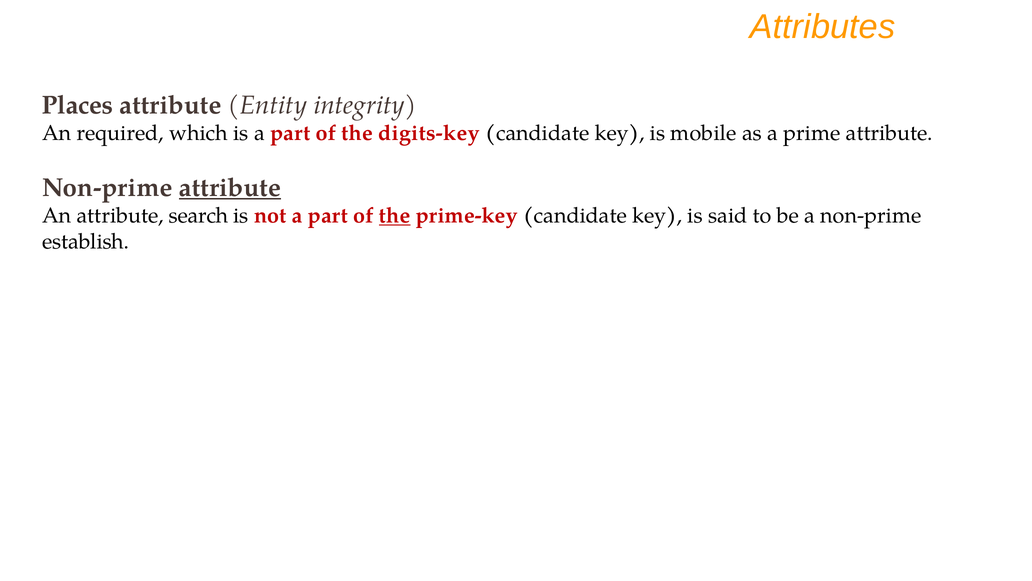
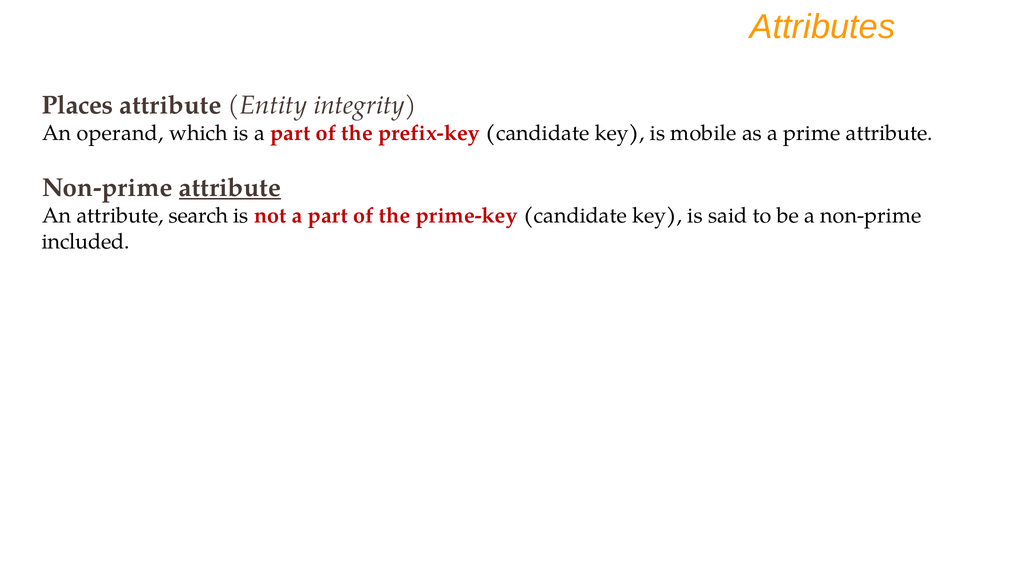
required: required -> operand
digits-key: digits-key -> prefix-key
the at (395, 216) underline: present -> none
establish: establish -> included
